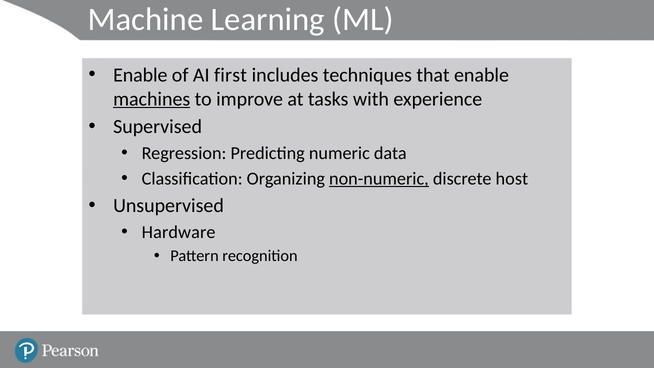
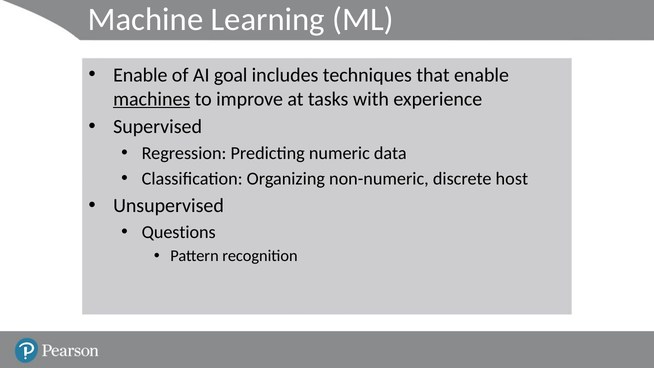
first: first -> goal
non-numeric underline: present -> none
Hardware: Hardware -> Questions
